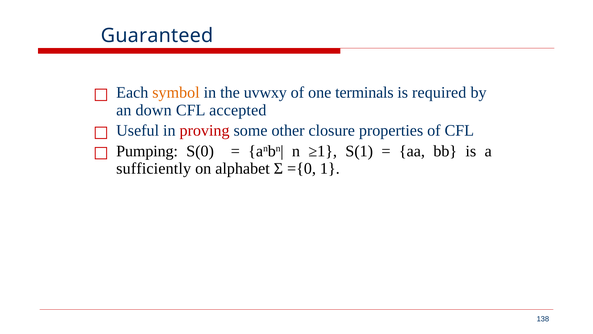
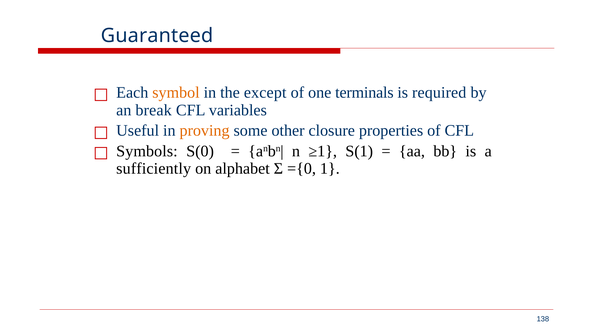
uvwxy: uvwxy -> except
down: down -> break
accepted: accepted -> variables
proving colour: red -> orange
Pumping: Pumping -> Symbols
